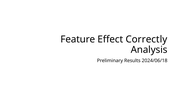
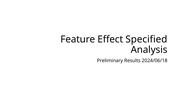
Correctly: Correctly -> Specified
